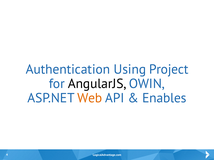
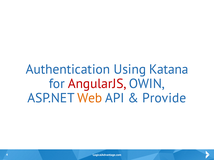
Project: Project -> Katana
AngularJS colour: black -> red
Enables: Enables -> Provide
